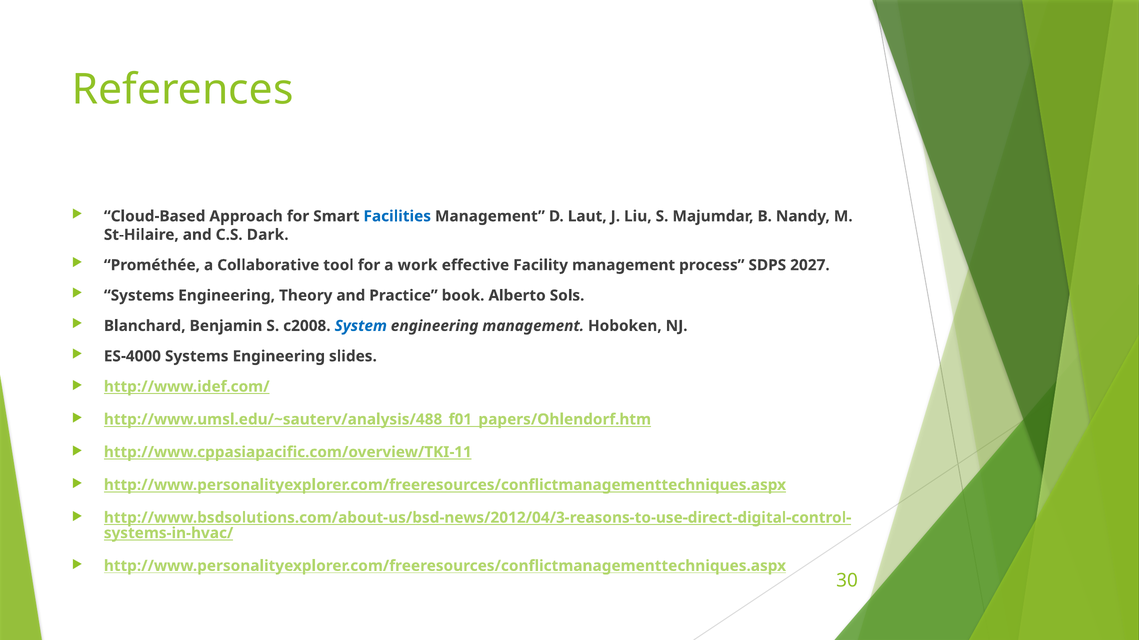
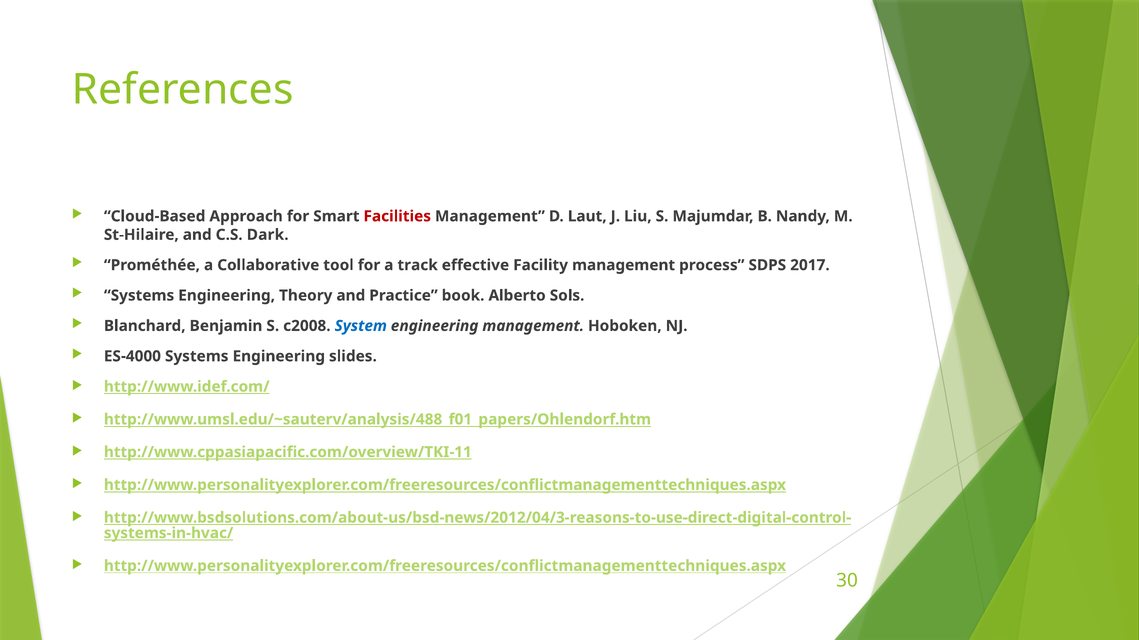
Facilities colour: blue -> red
work: work -> track
2027: 2027 -> 2017
